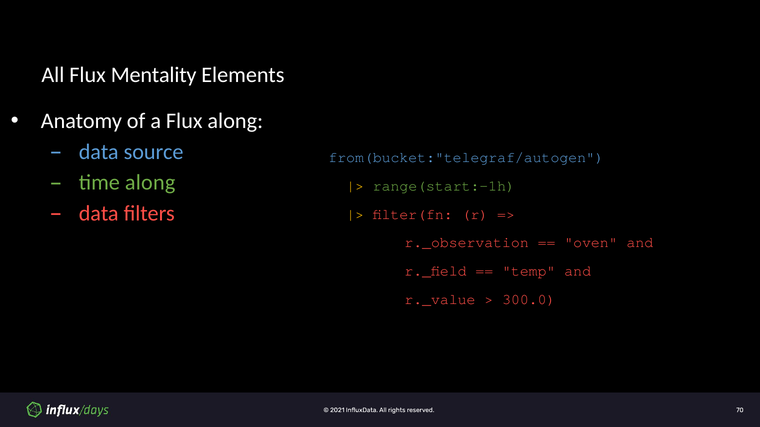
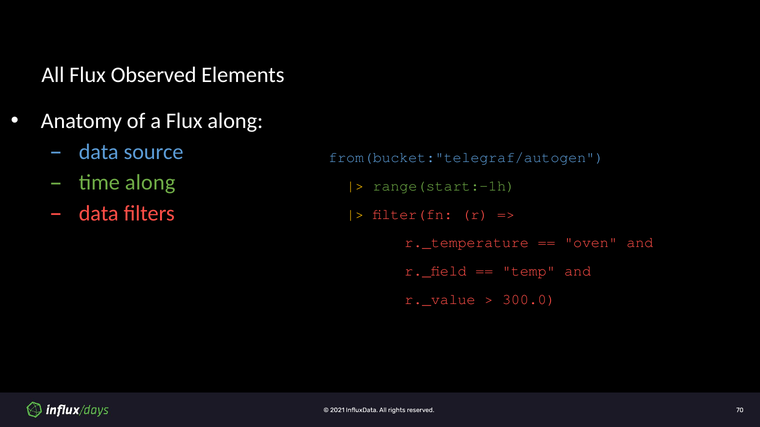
Mentality: Mentality -> Observed
r._observation: r._observation -> r._temperature
